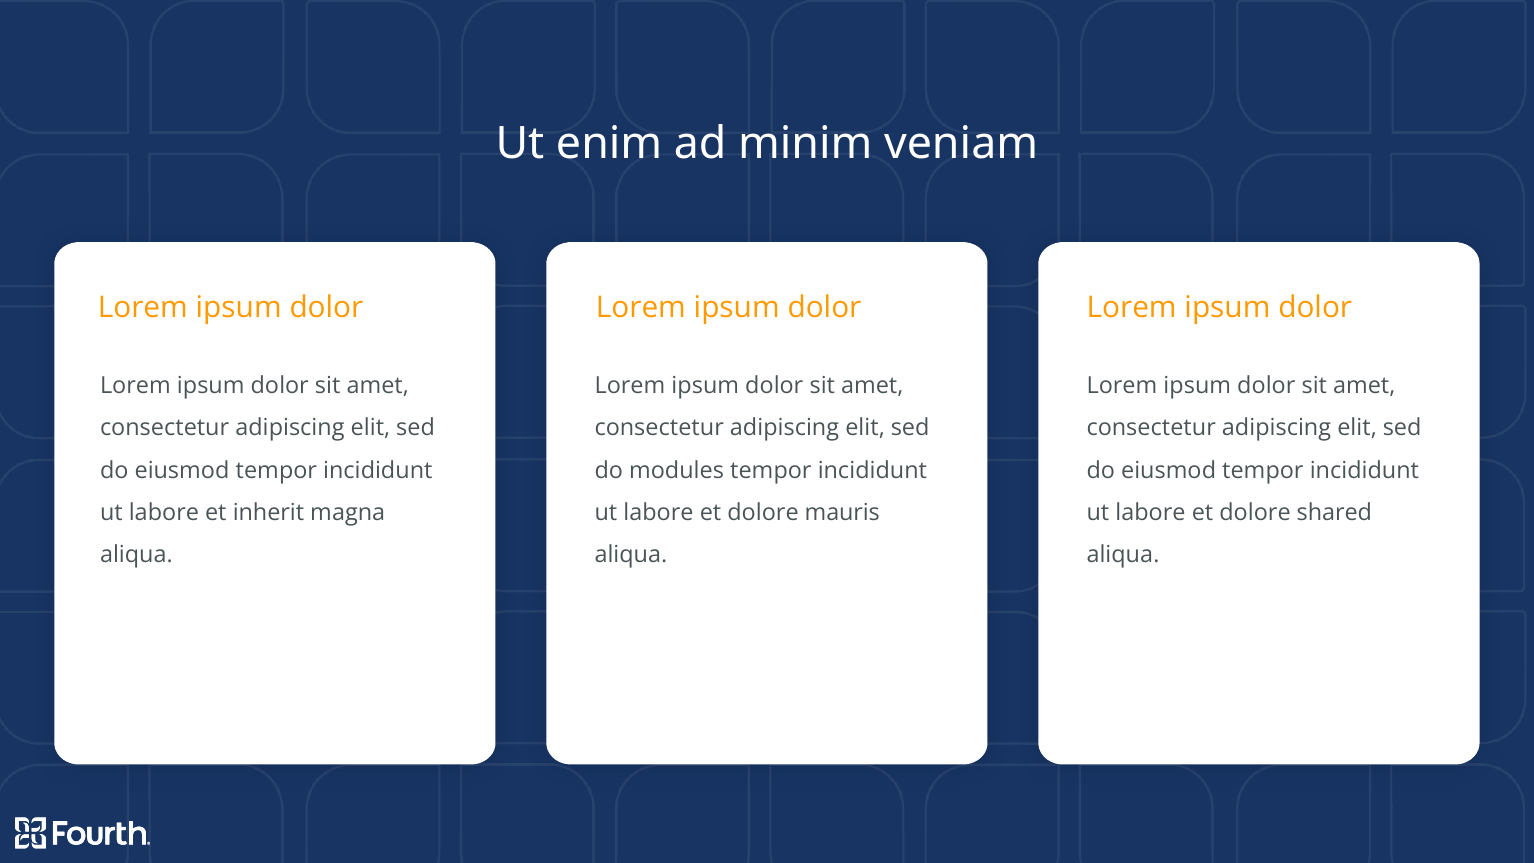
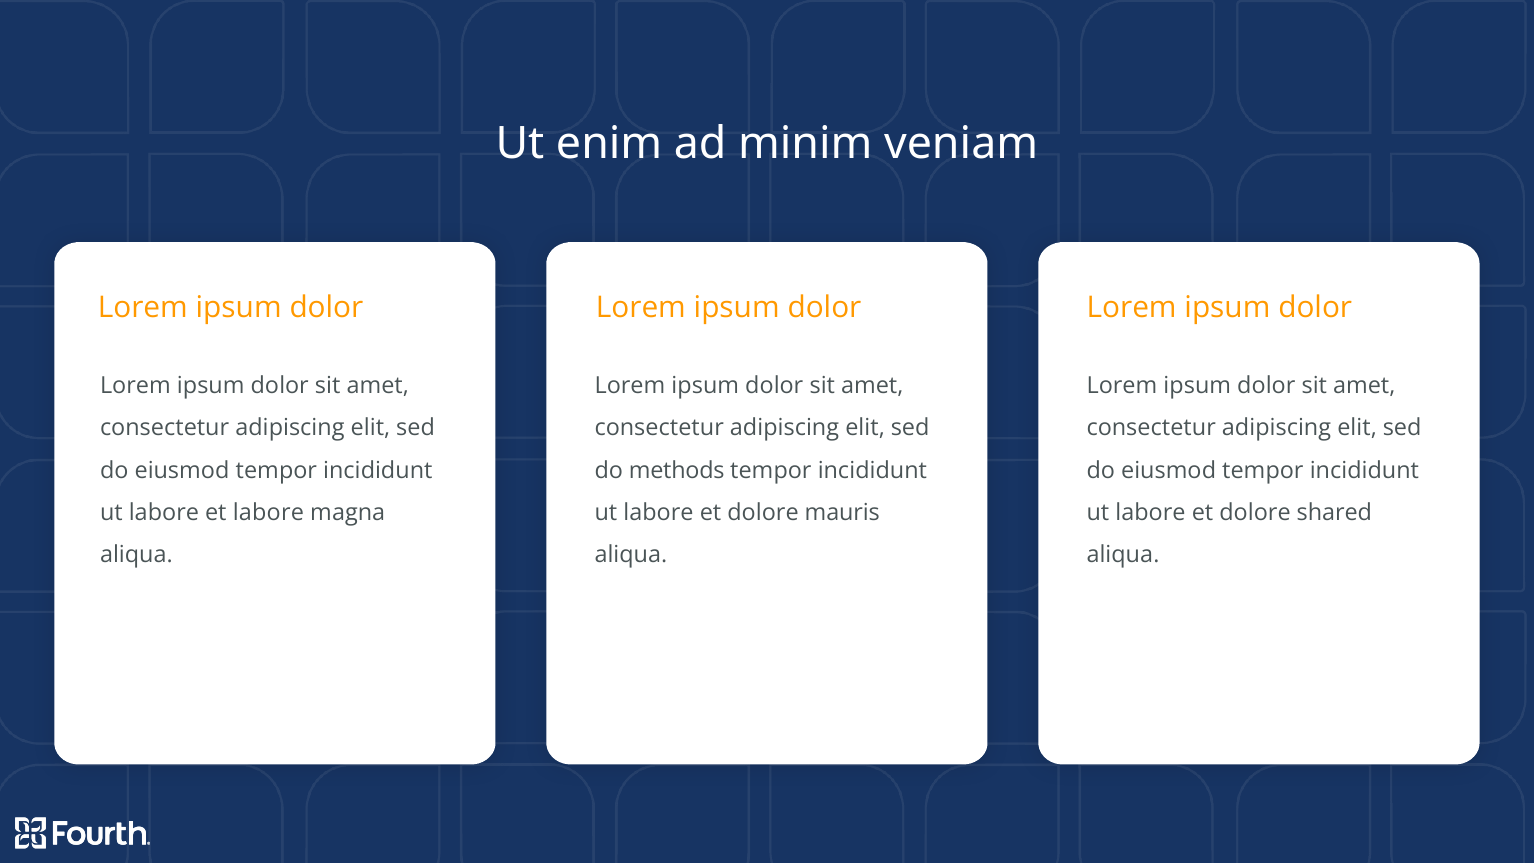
modules: modules -> methods
et inherit: inherit -> labore
